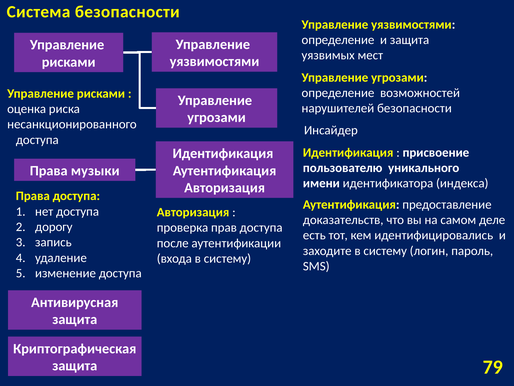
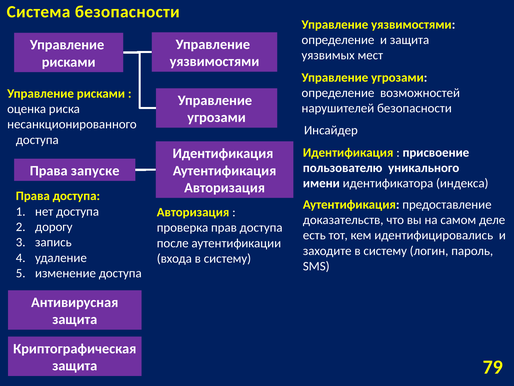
музыки: музыки -> запуске
